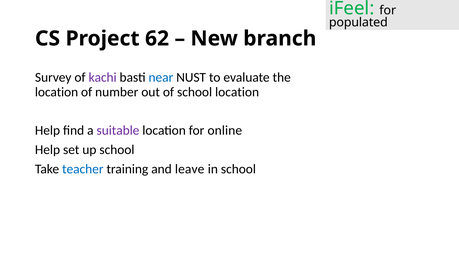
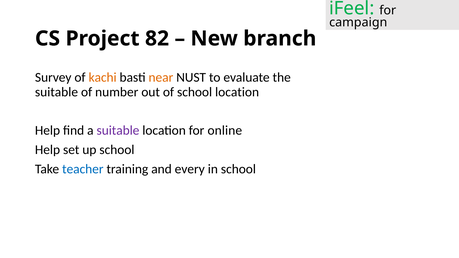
populated: populated -> campaign
62: 62 -> 82
kachi colour: purple -> orange
near colour: blue -> orange
location at (57, 92): location -> suitable
leave: leave -> every
